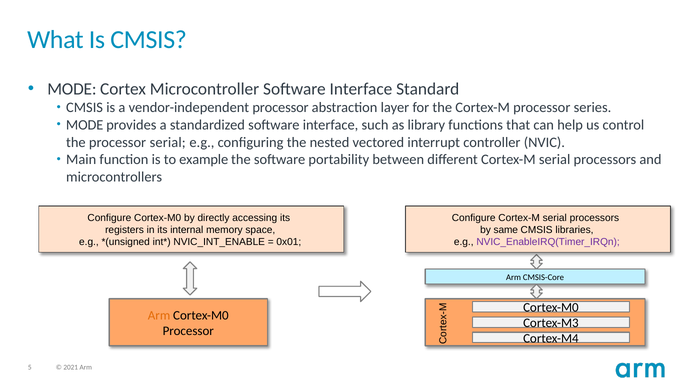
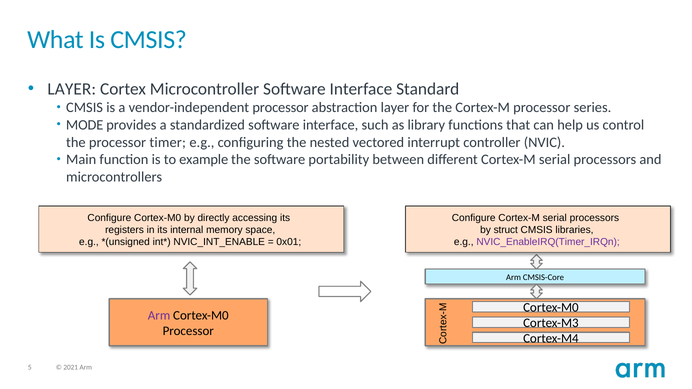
MODE at (72, 89): MODE -> LAYER
processor serial: serial -> timer
same: same -> struct
Arm at (159, 316) colour: orange -> purple
